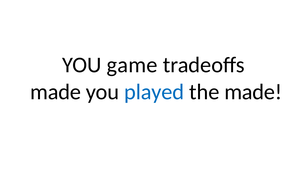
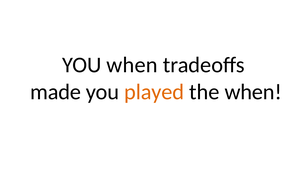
YOU game: game -> when
played colour: blue -> orange
the made: made -> when
